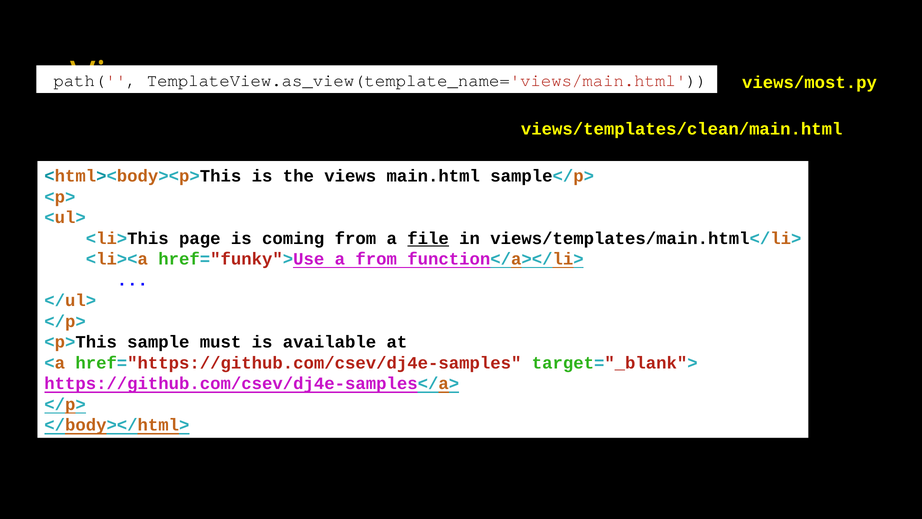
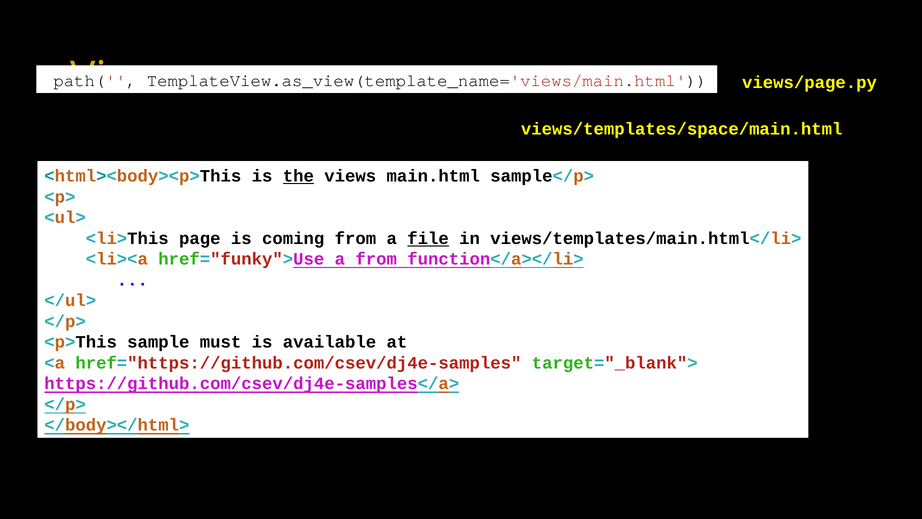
views/most.py: views/most.py -> views/page.py
views/templates/clean/main.html: views/templates/clean/main.html -> views/templates/space/main.html
the underline: none -> present
